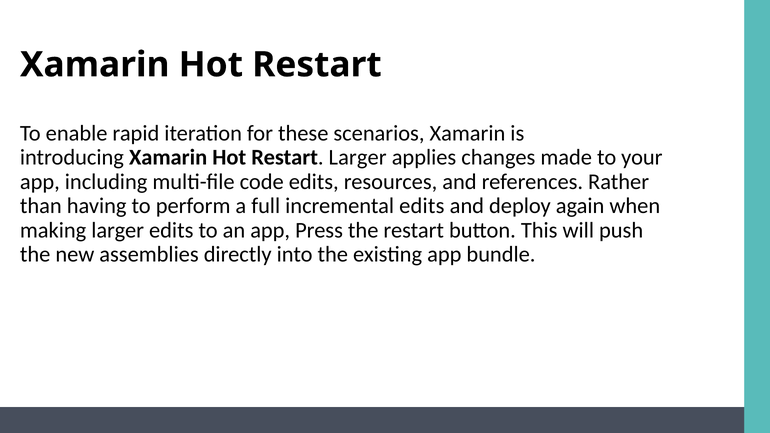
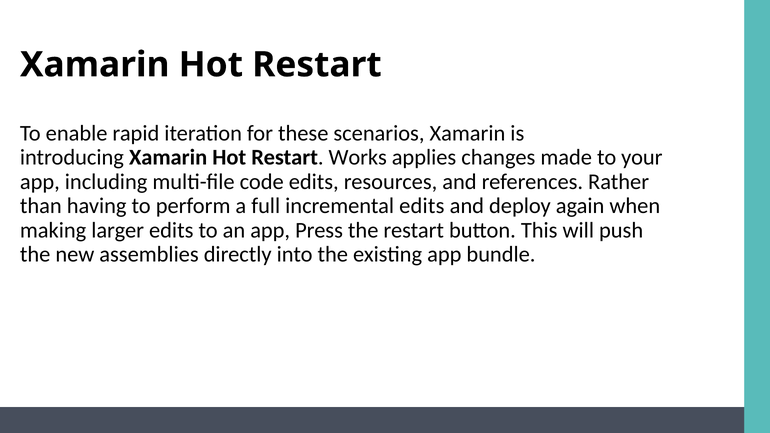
Restart Larger: Larger -> Works
